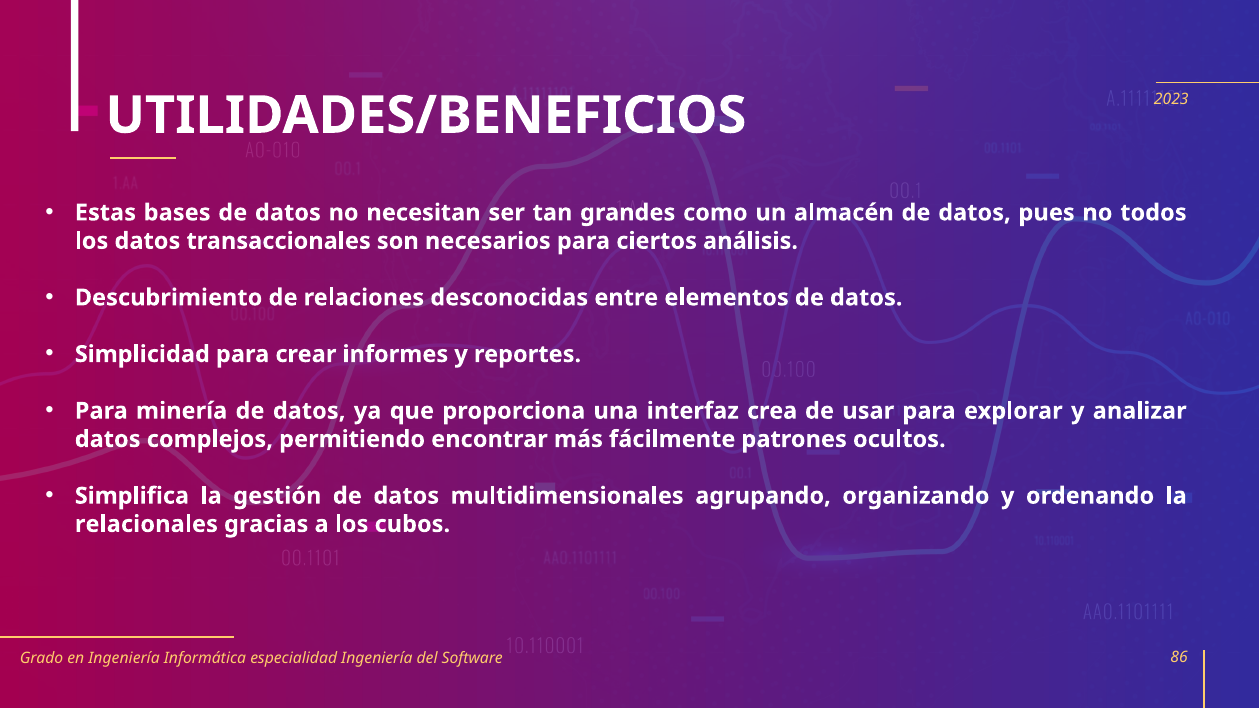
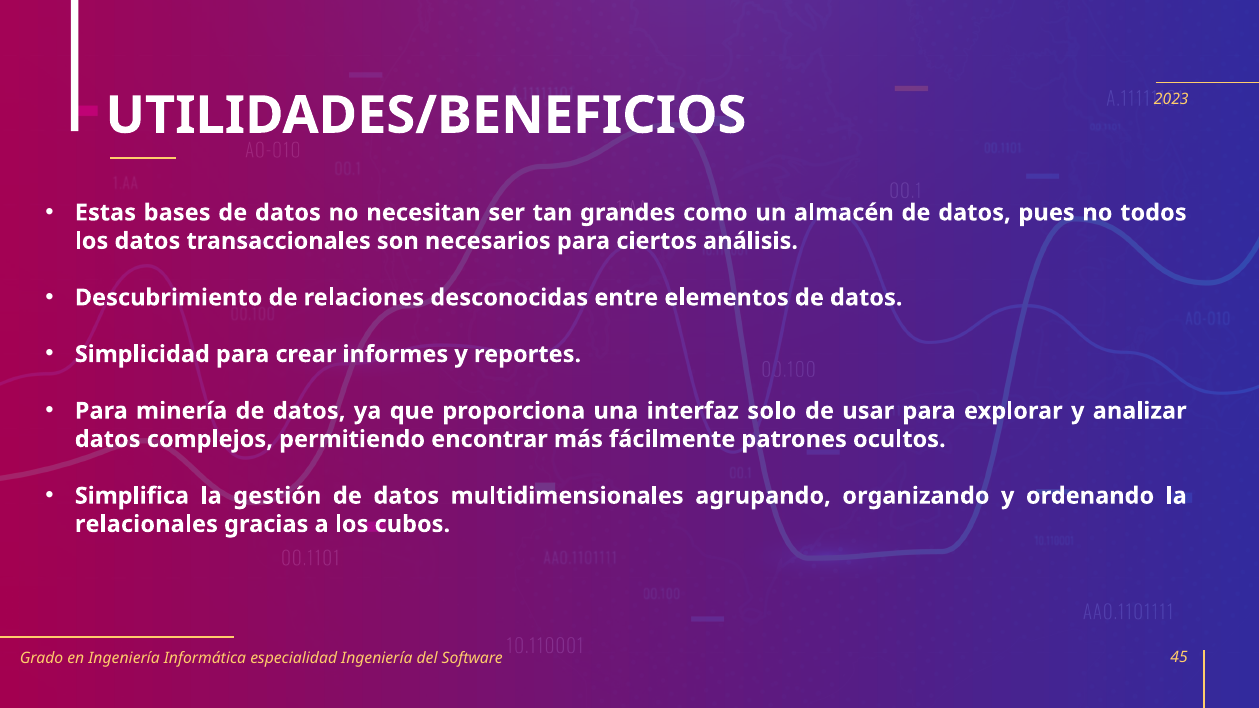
crea: crea -> solo
86: 86 -> 45
